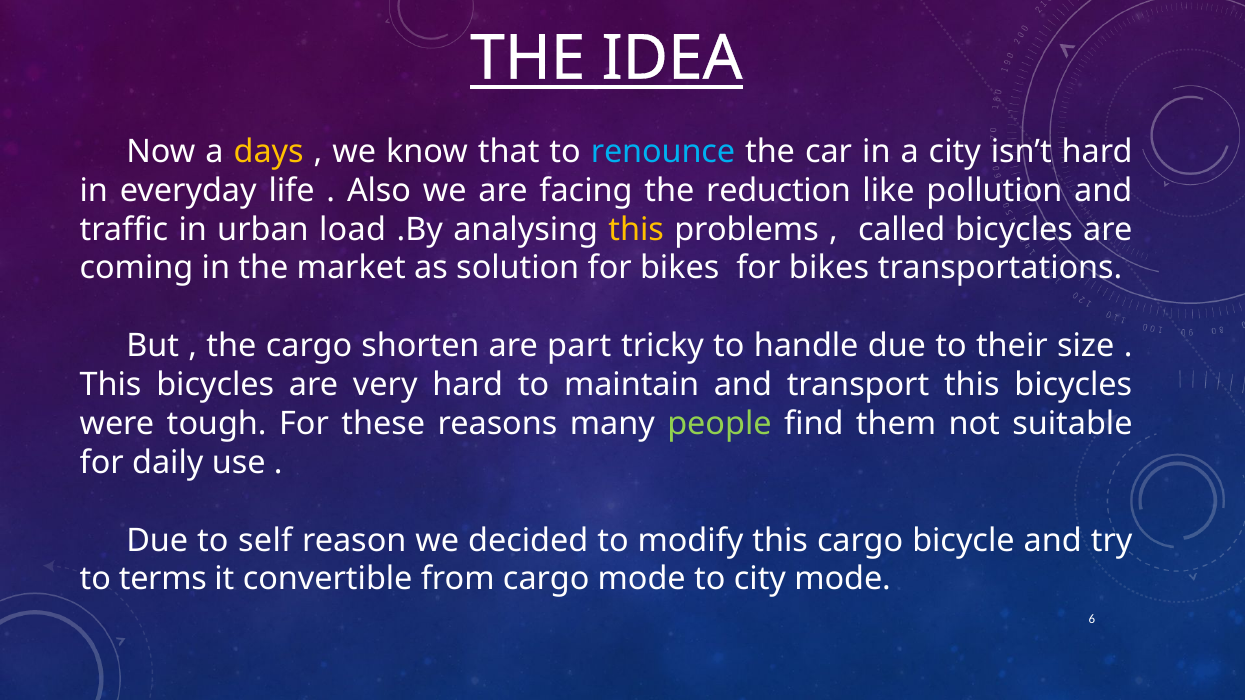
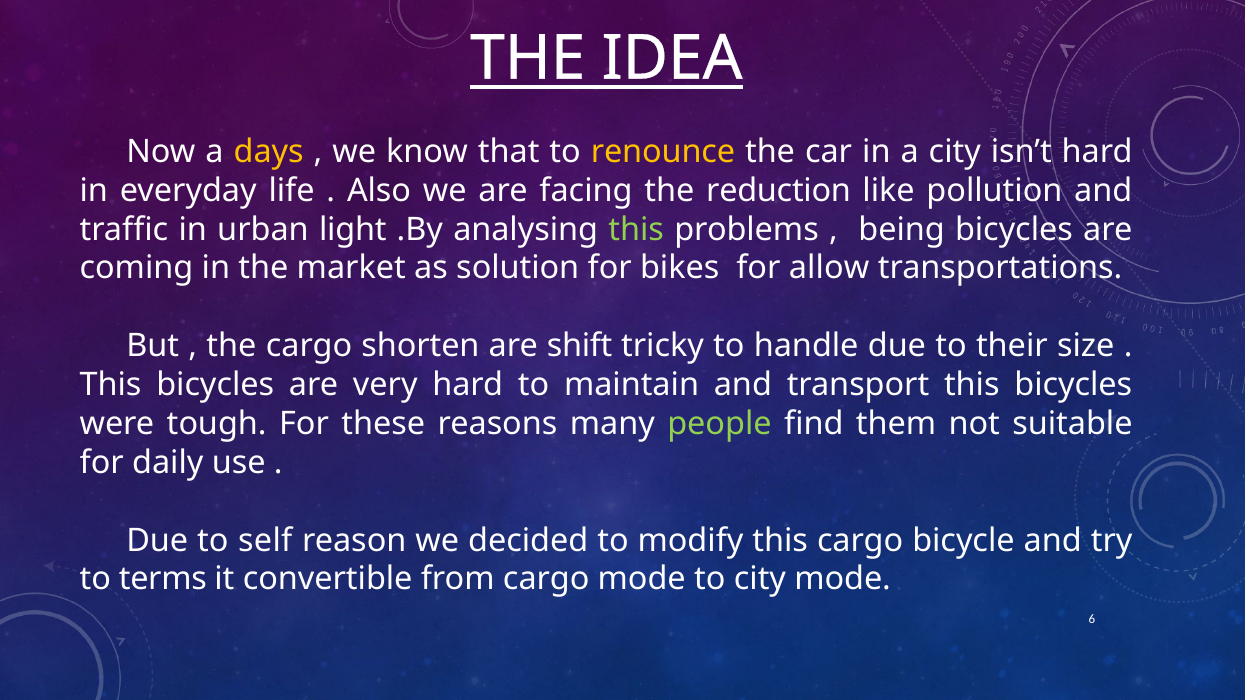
renounce colour: light blue -> yellow
load: load -> light
this at (636, 229) colour: yellow -> light green
called: called -> being
bikes for bikes: bikes -> allow
part: part -> shift
